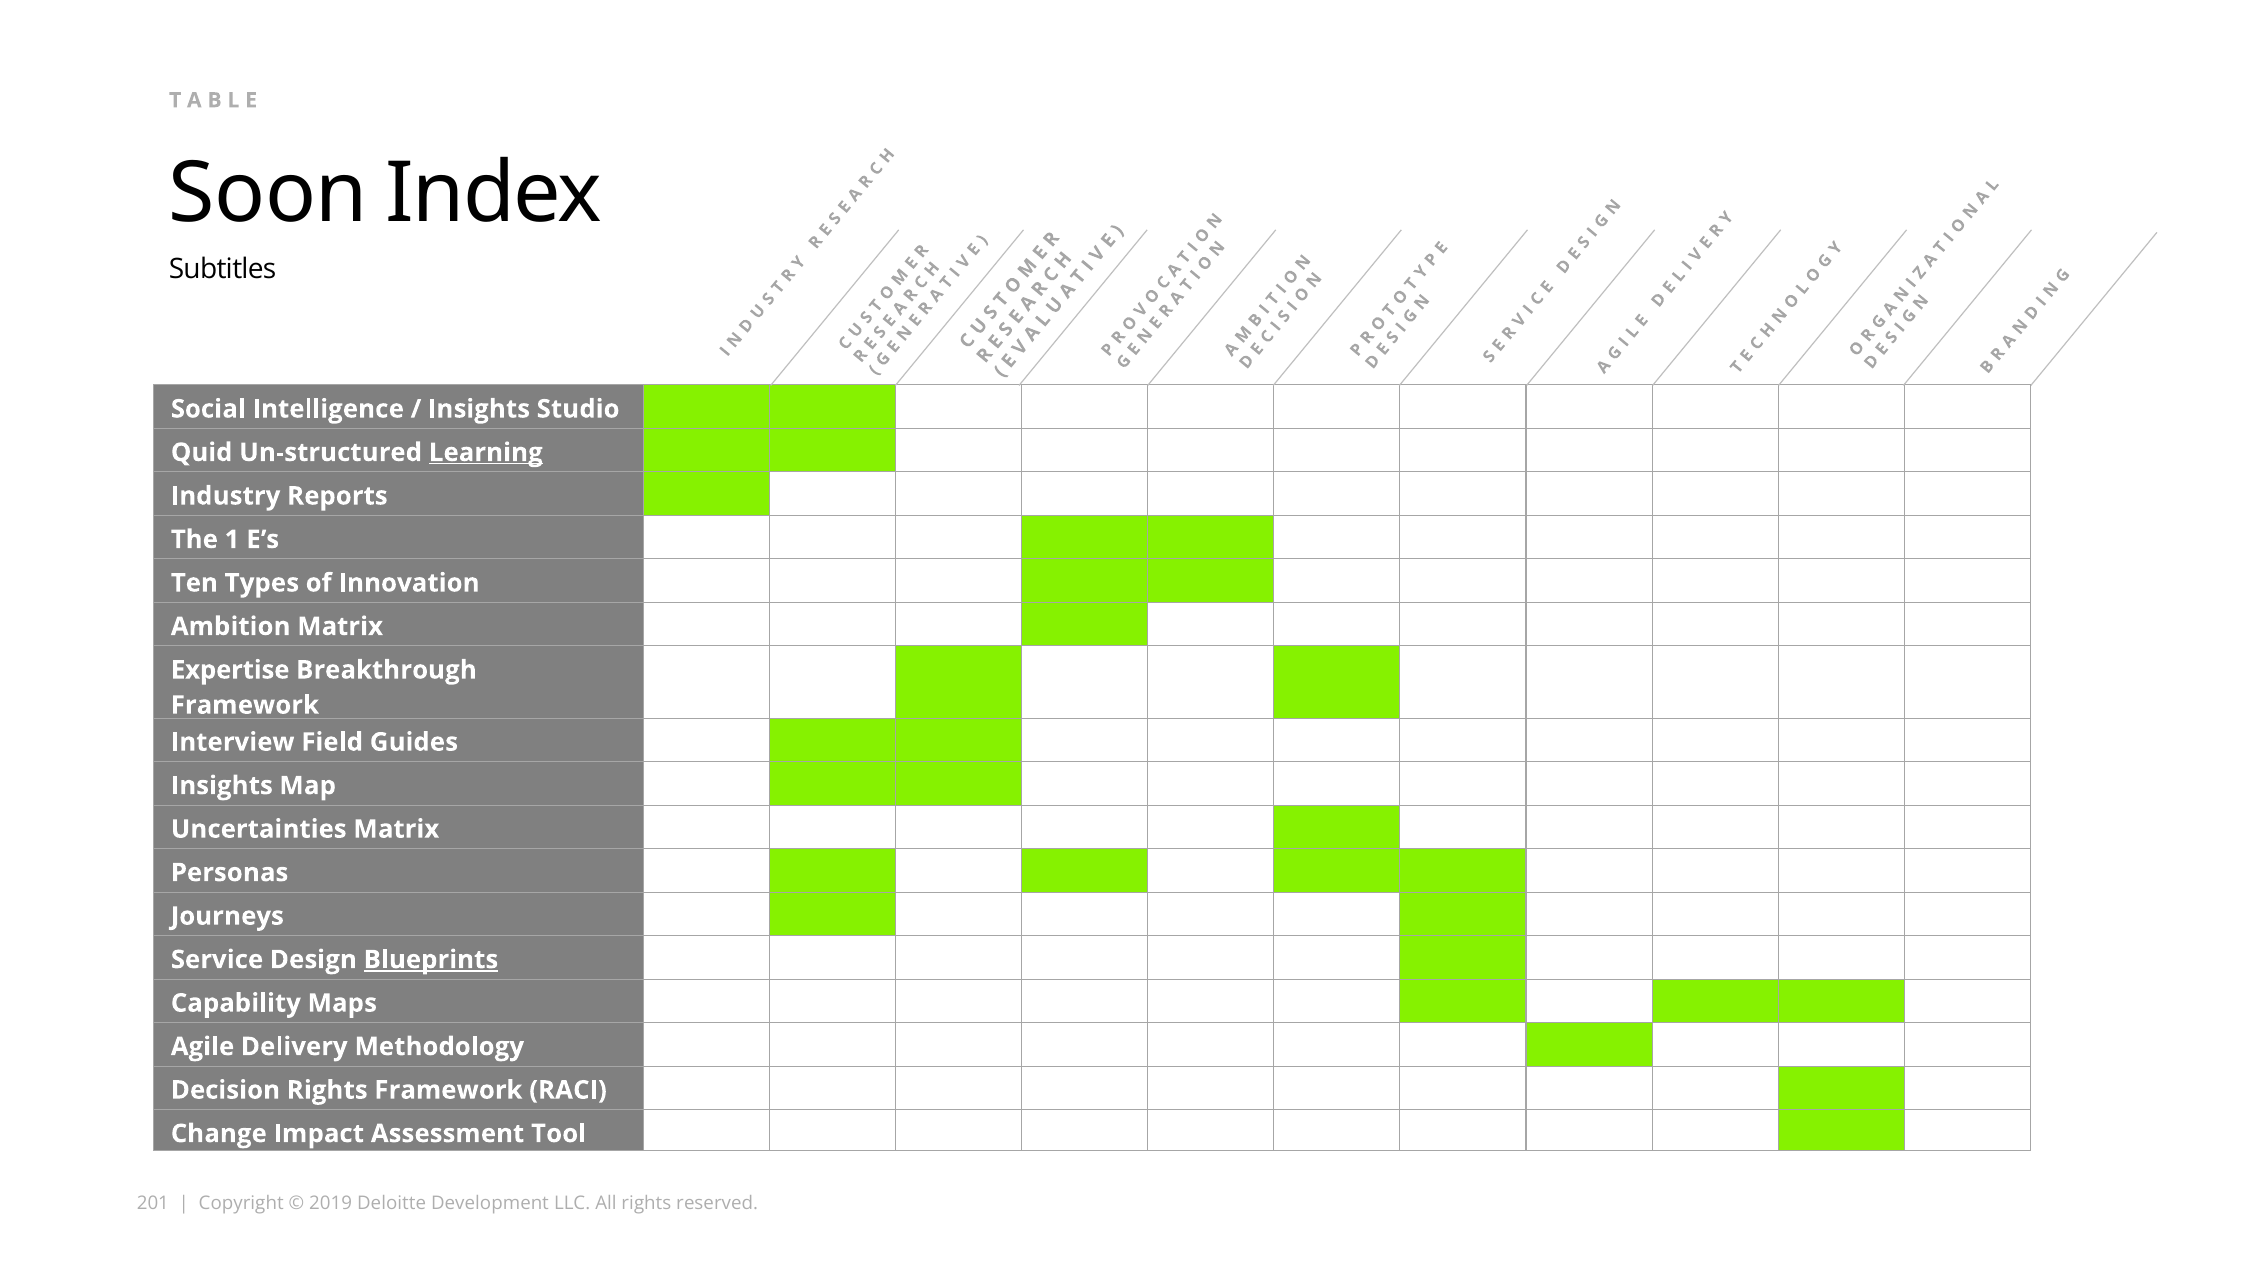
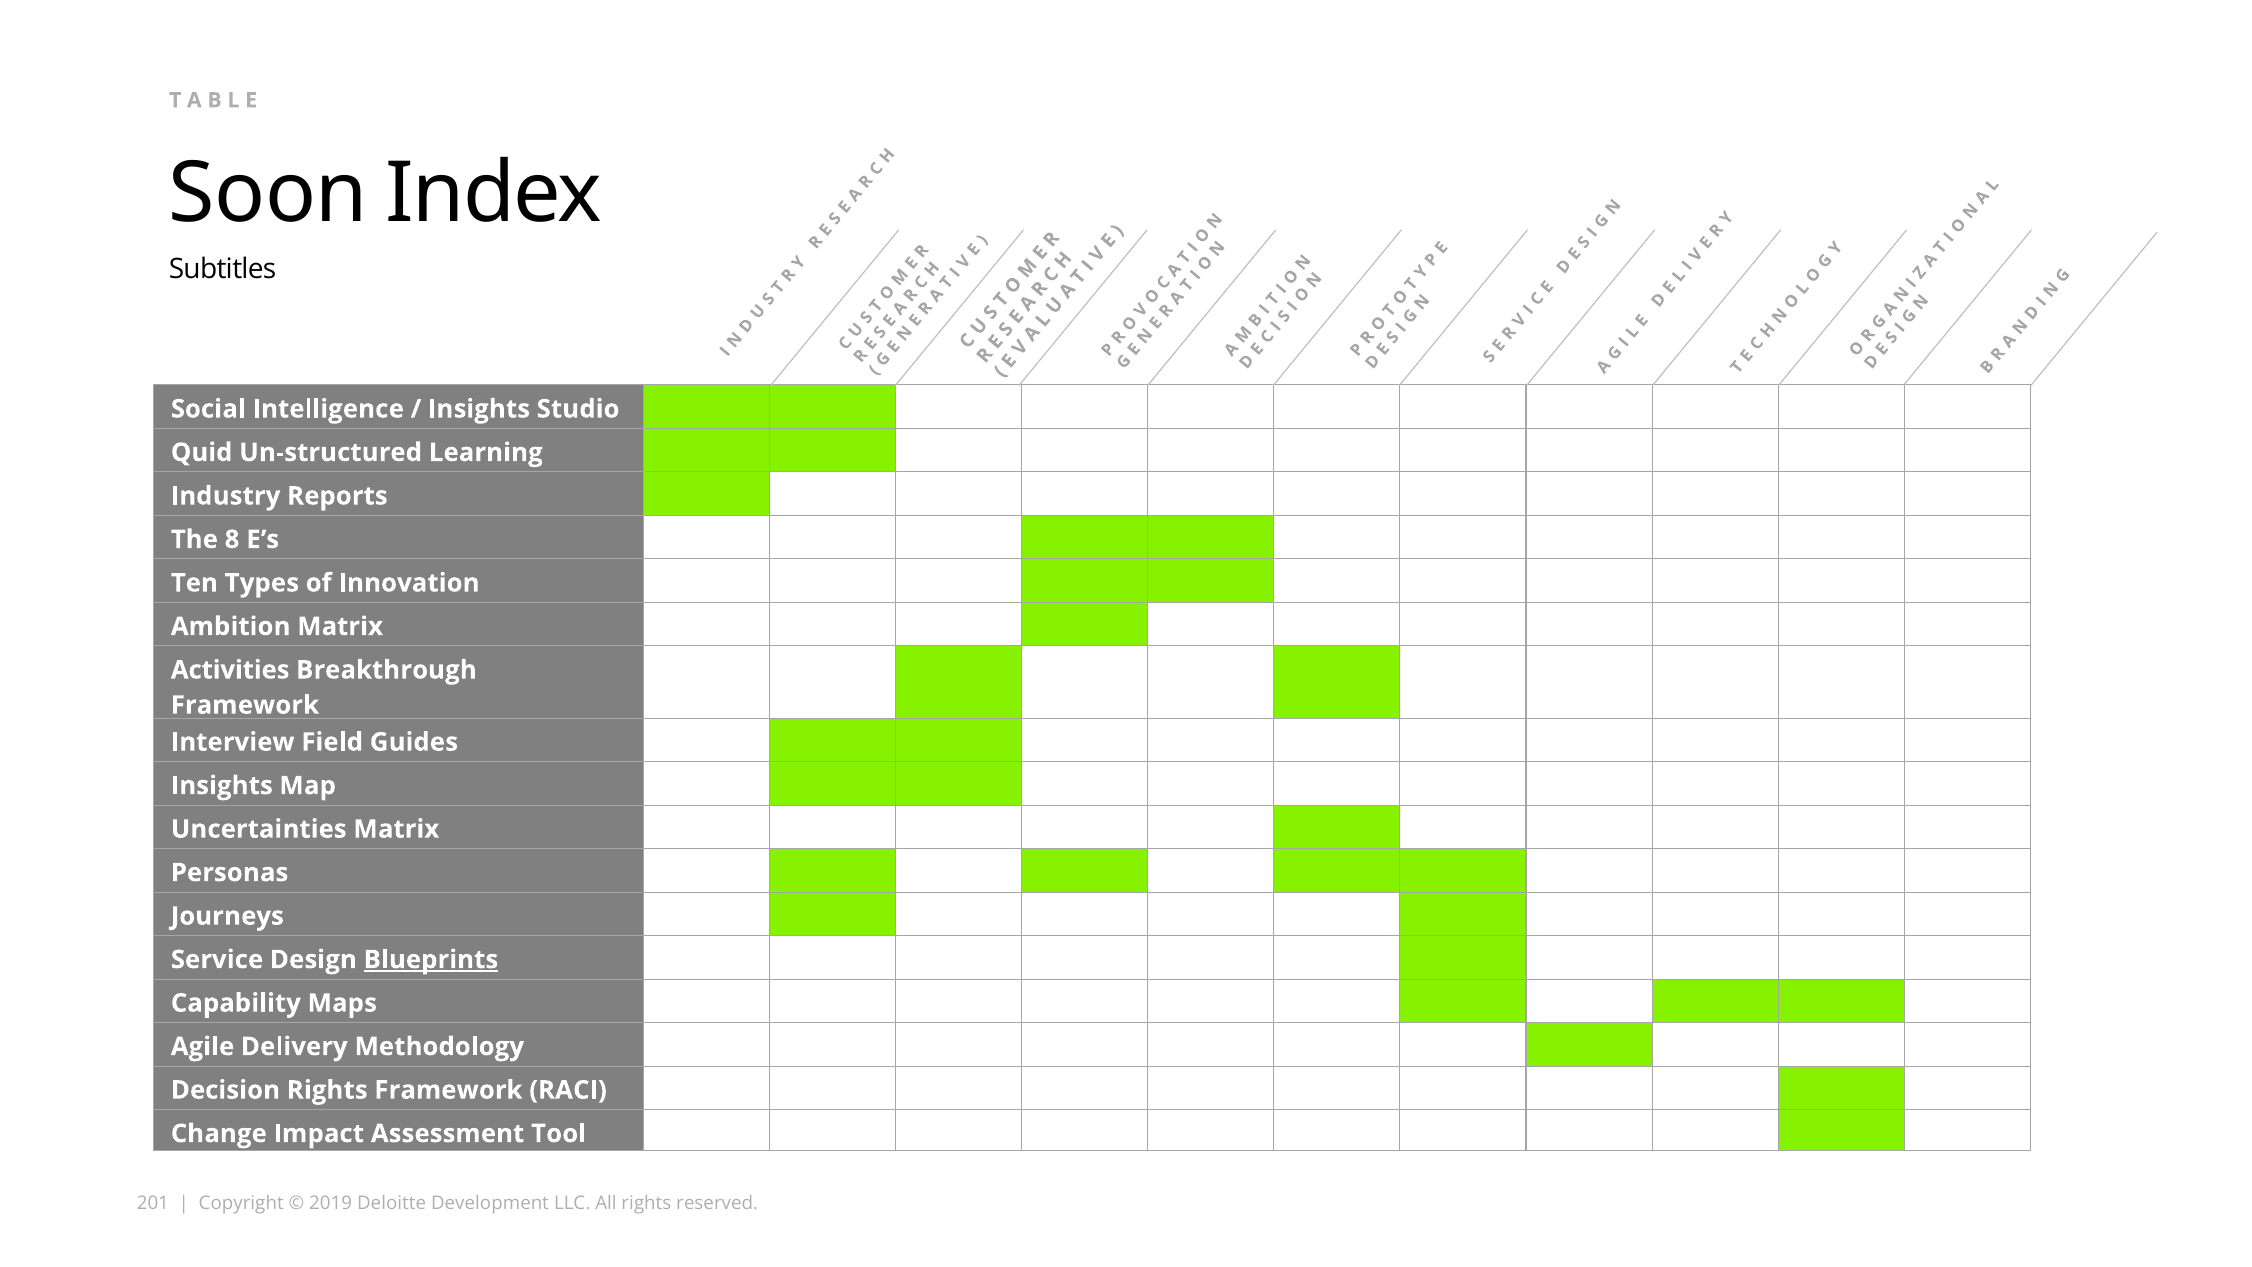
Learning underline: present -> none
1: 1 -> 8
Expertise: Expertise -> Activities
